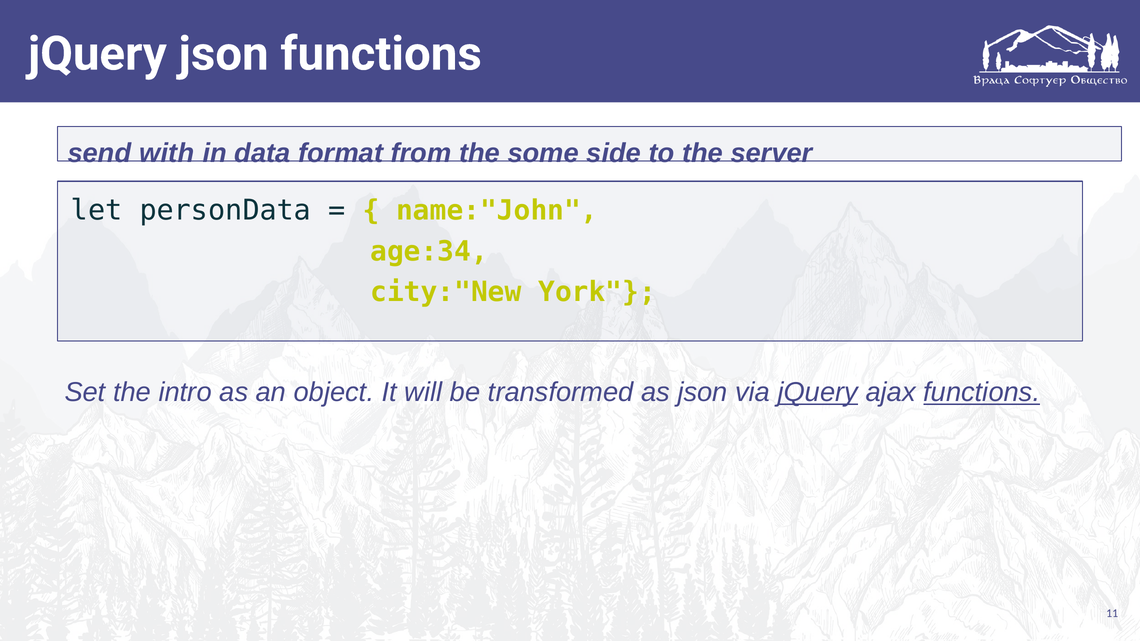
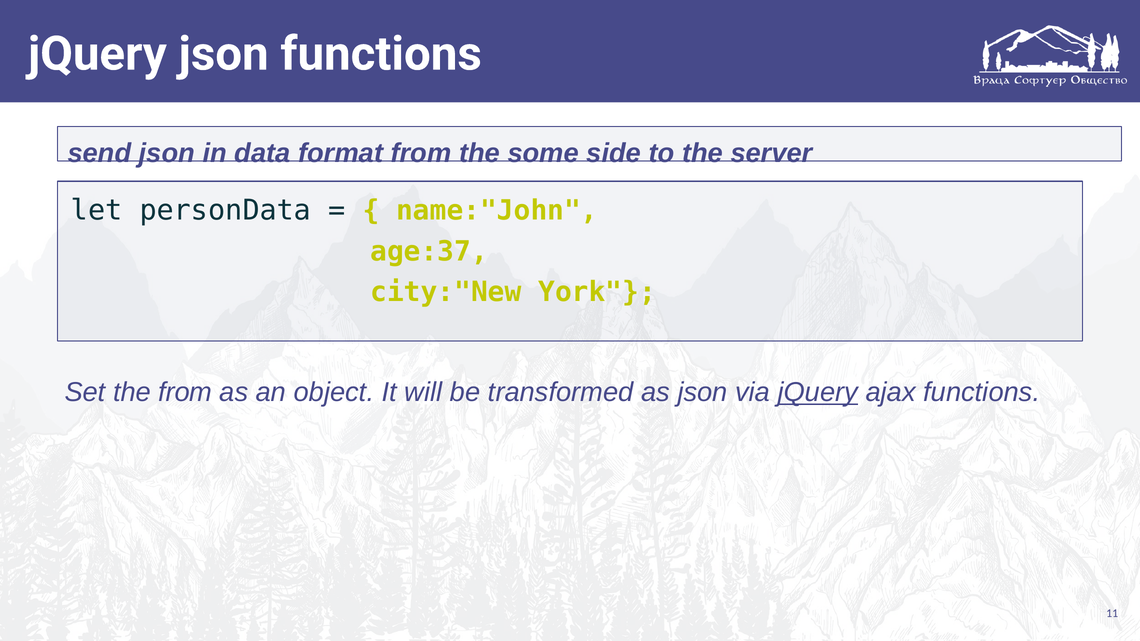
send with: with -> json
age:34: age:34 -> age:37
the intro: intro -> from
functions at (982, 393) underline: present -> none
